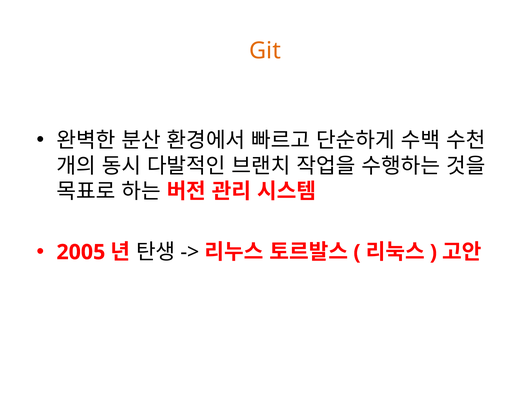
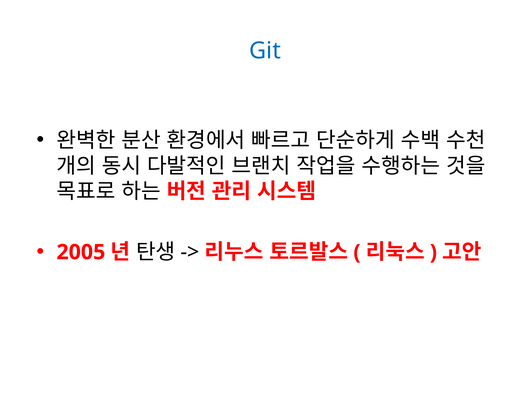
Git colour: orange -> blue
